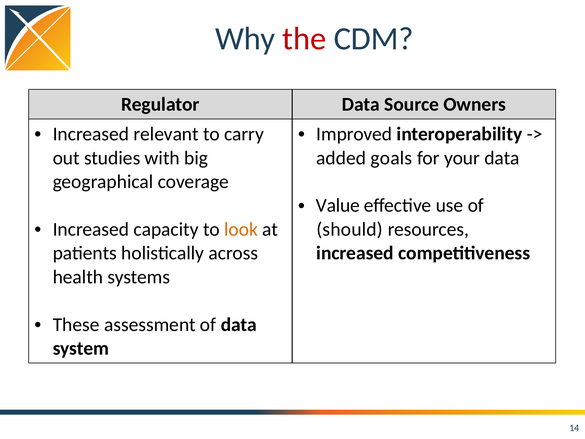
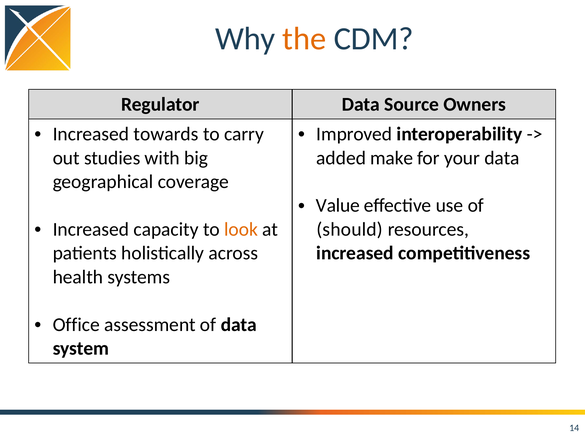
the colour: red -> orange
relevant: relevant -> towards
goals: goals -> make
These: These -> Office
